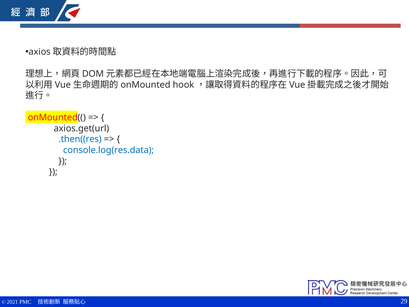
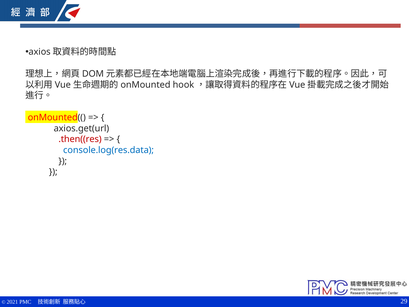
.then((res colour: blue -> red
